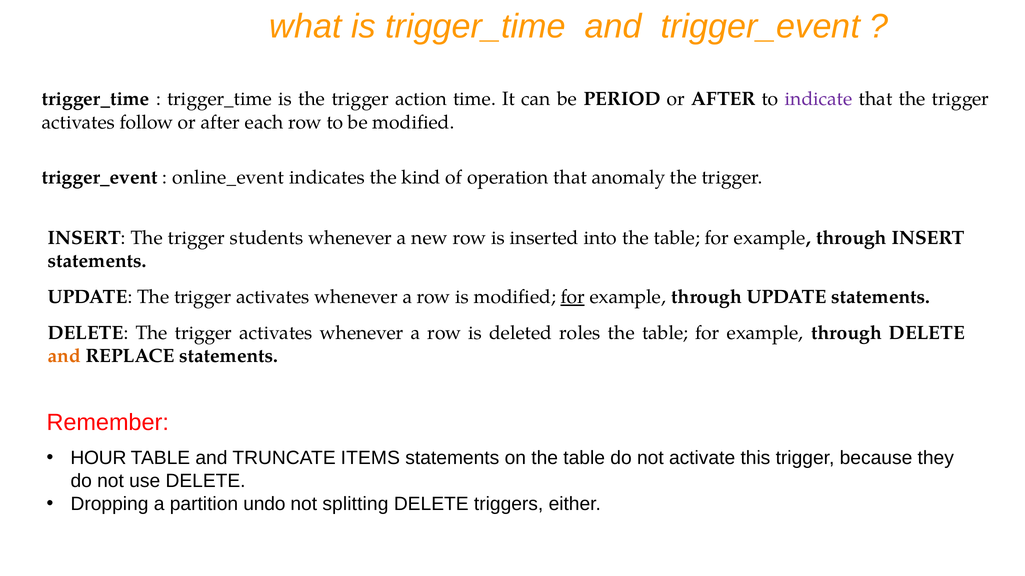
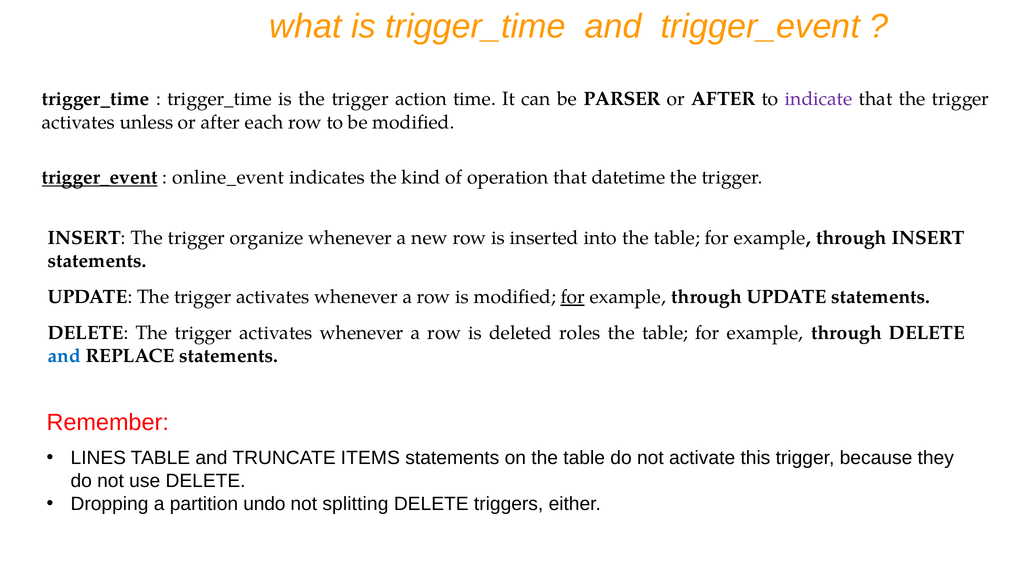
PERIOD: PERIOD -> PARSER
follow: follow -> unless
trigger_event at (100, 178) underline: none -> present
anomaly: anomaly -> datetime
students: students -> organize
and at (64, 356) colour: orange -> blue
HOUR: HOUR -> LINES
